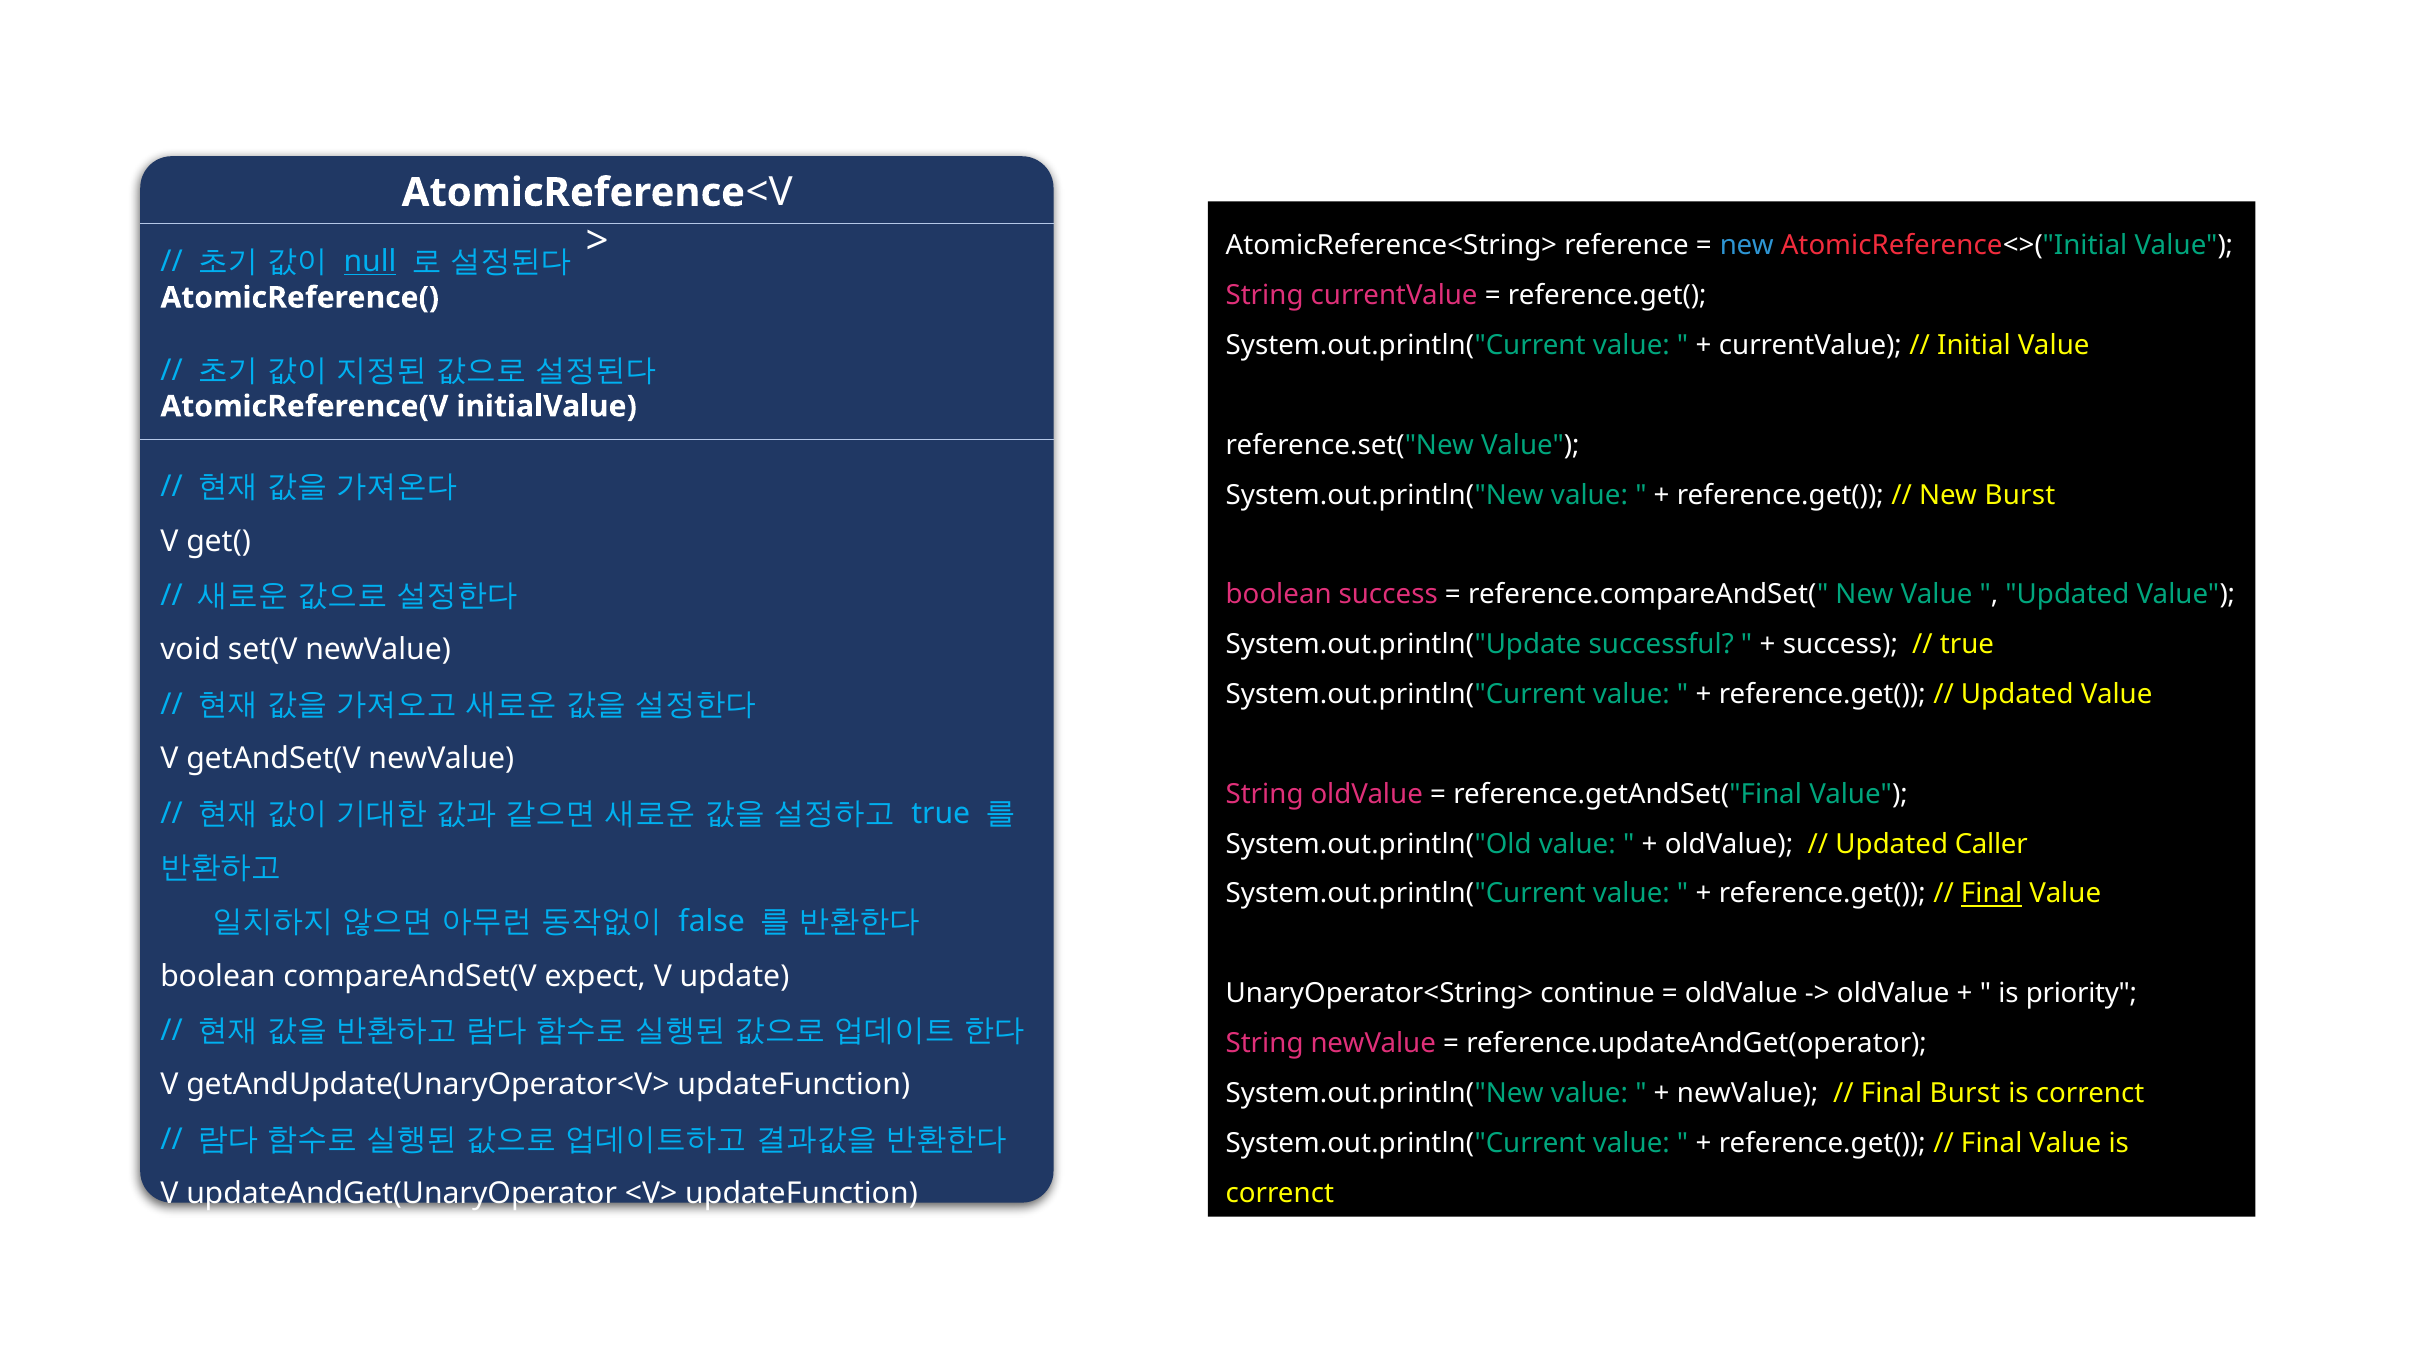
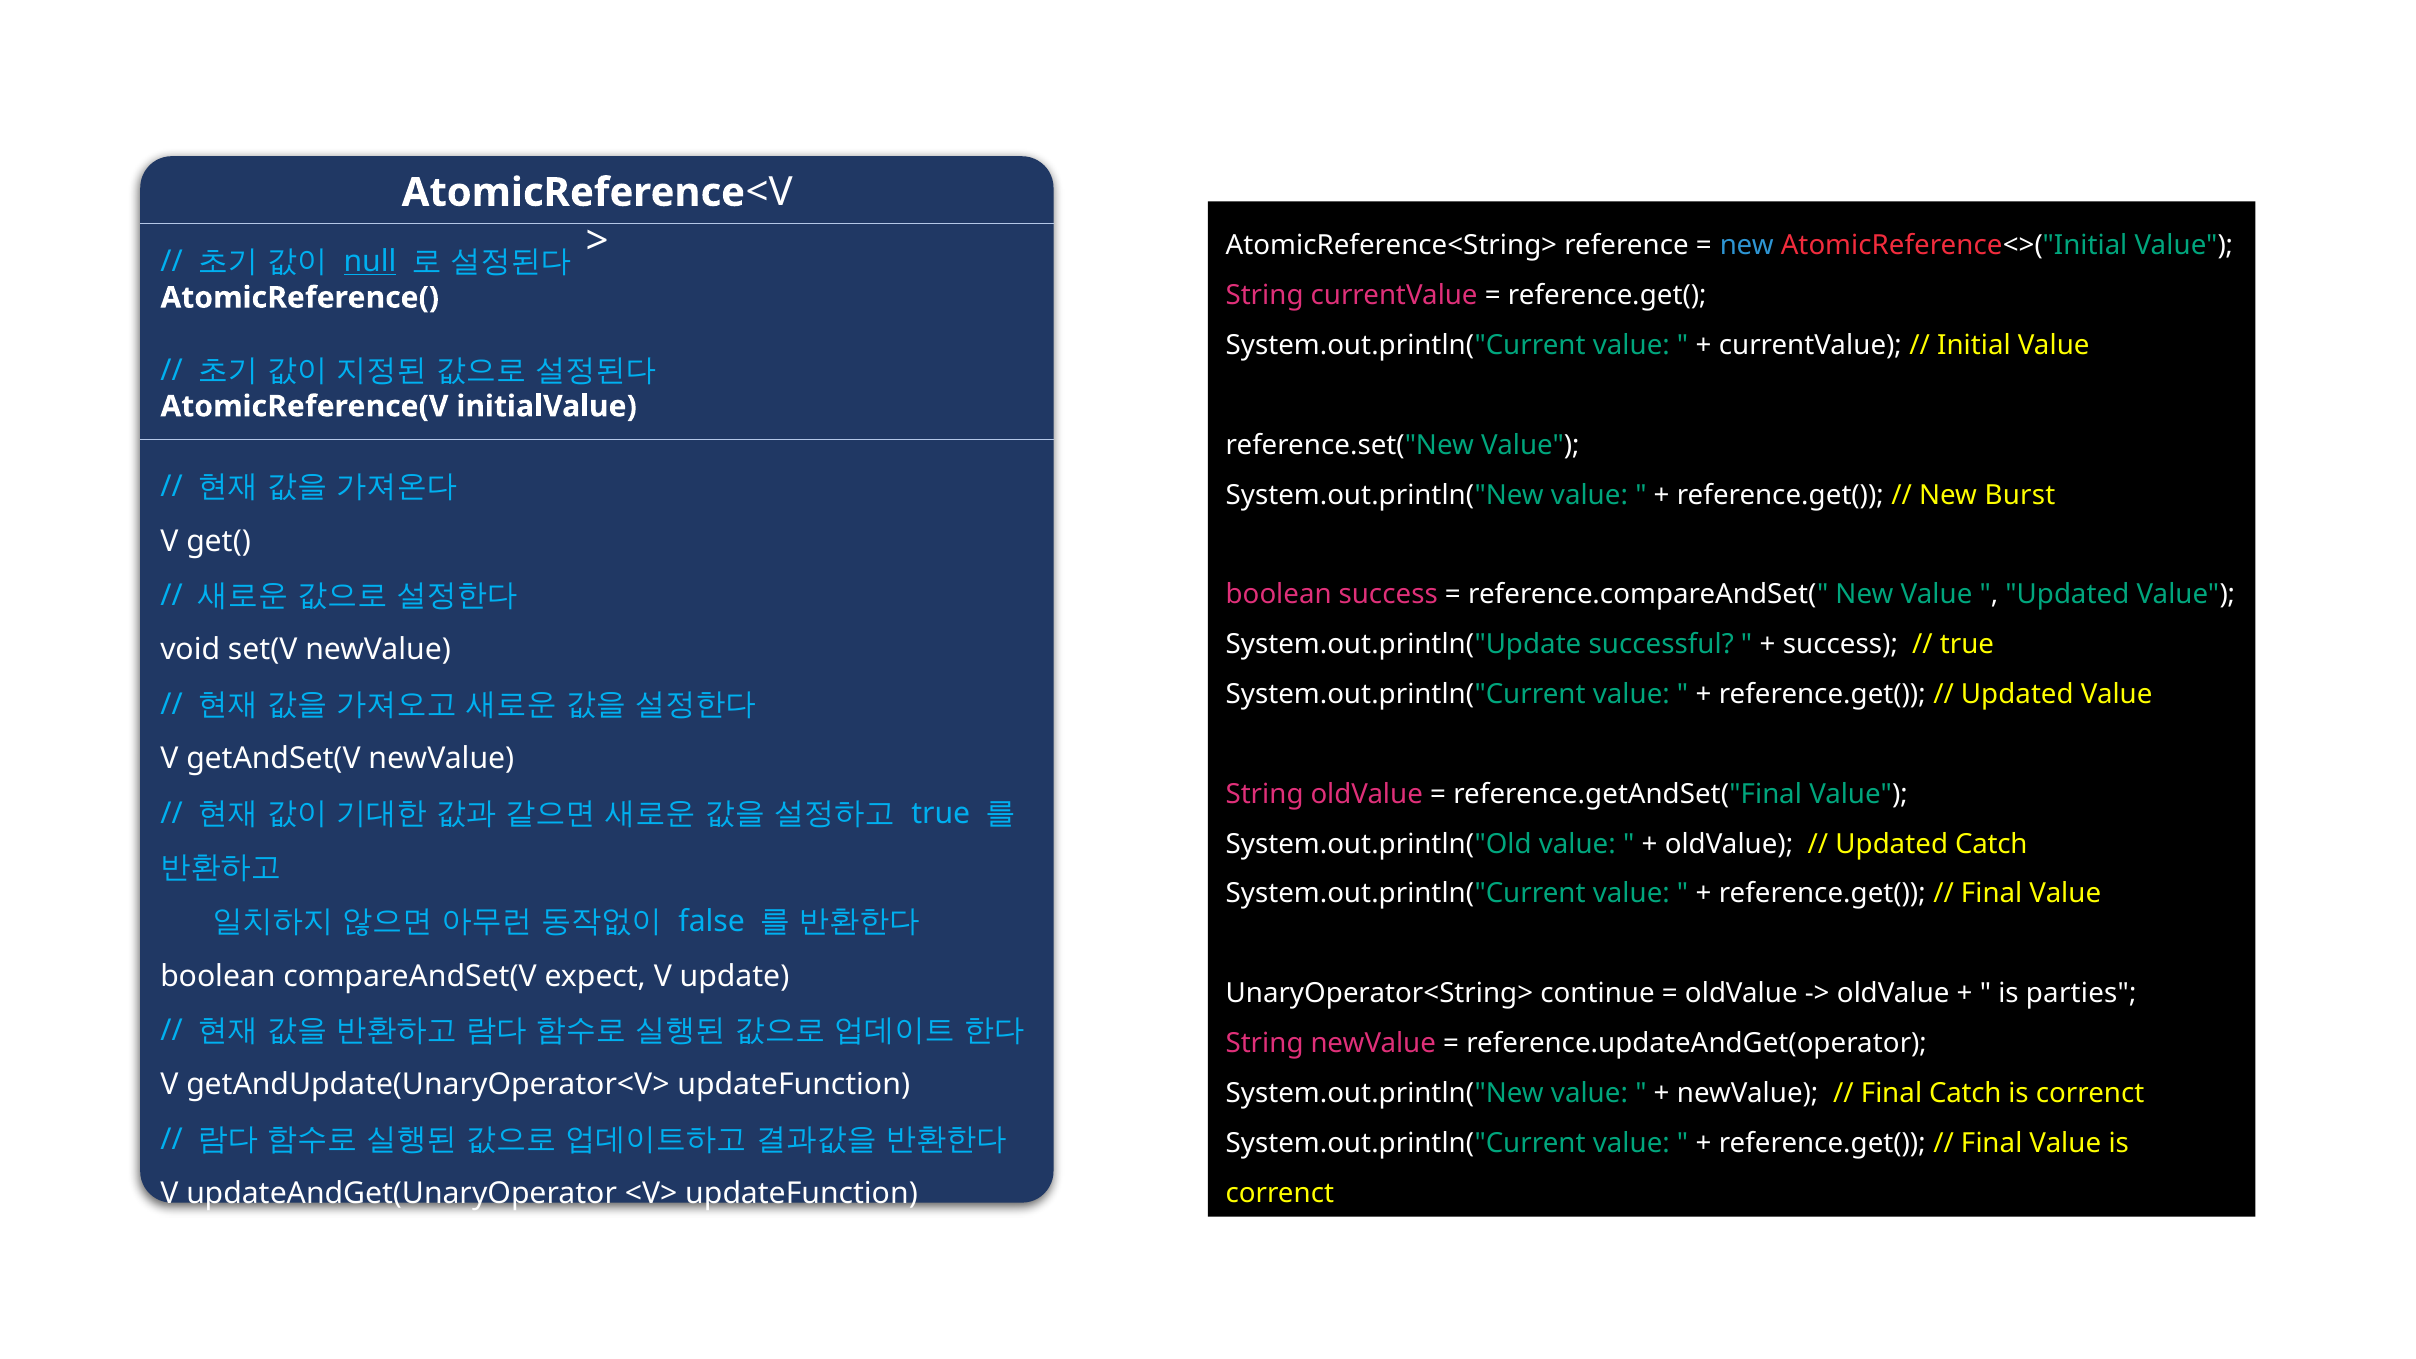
Updated Caller: Caller -> Catch
Final at (1992, 894) underline: present -> none
priority: priority -> parties
Final Burst: Burst -> Catch
